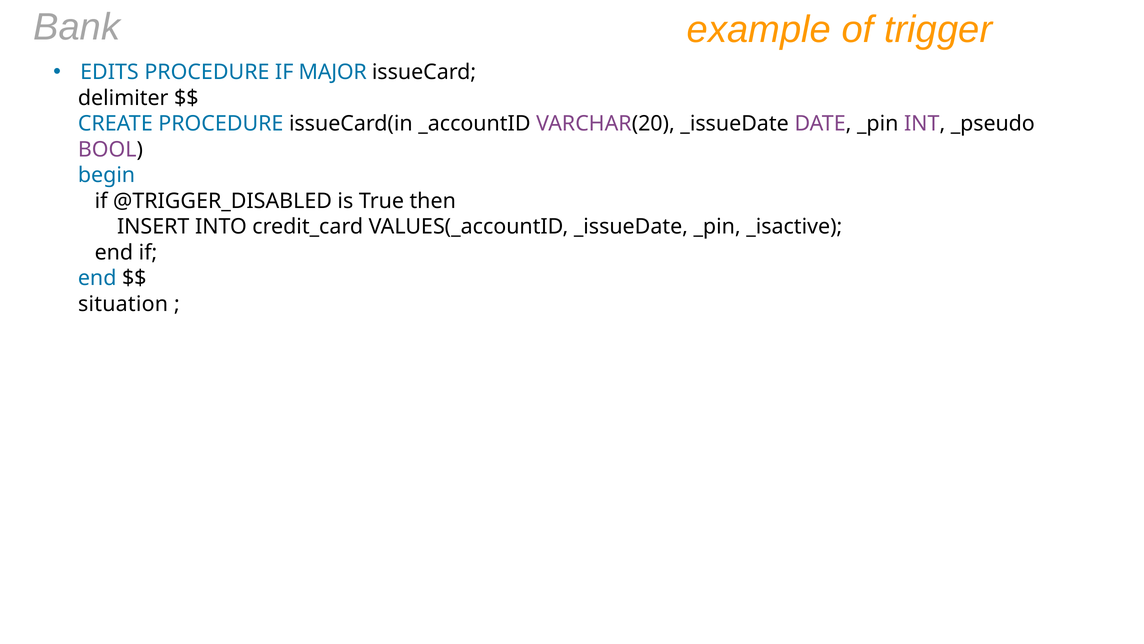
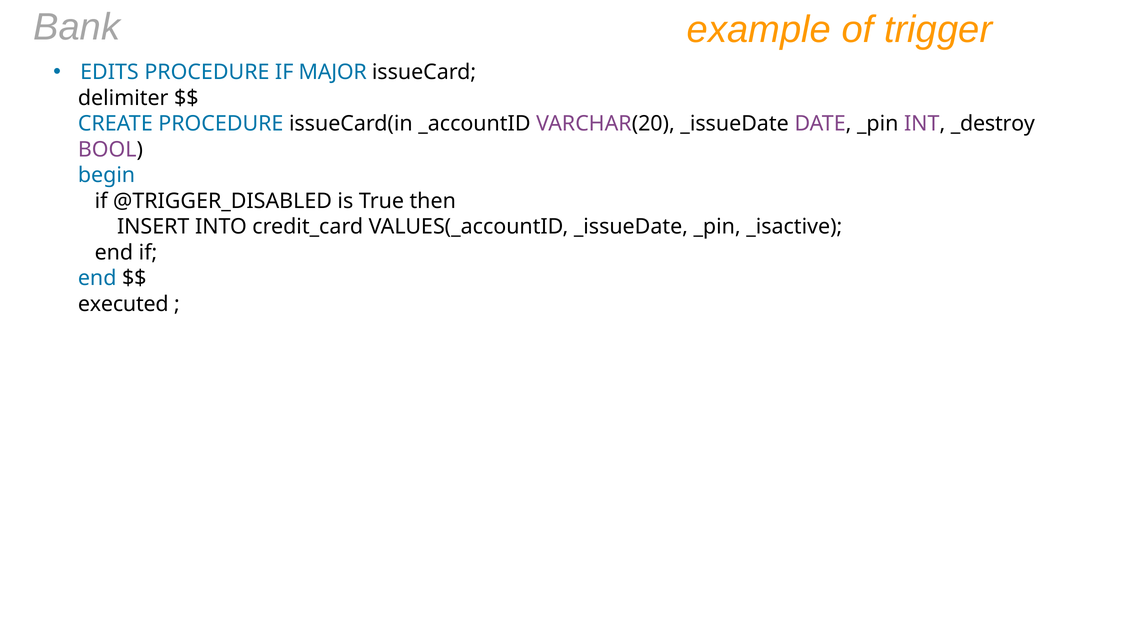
_pseudo: _pseudo -> _destroy
situation: situation -> executed
